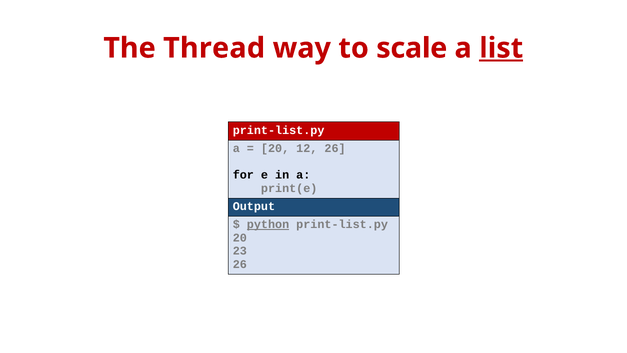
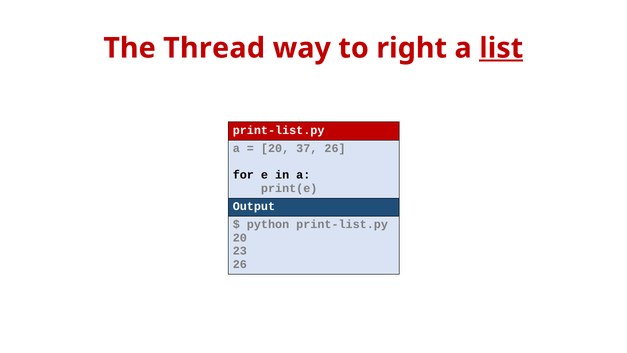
scale: scale -> right
12: 12 -> 37
python underline: present -> none
